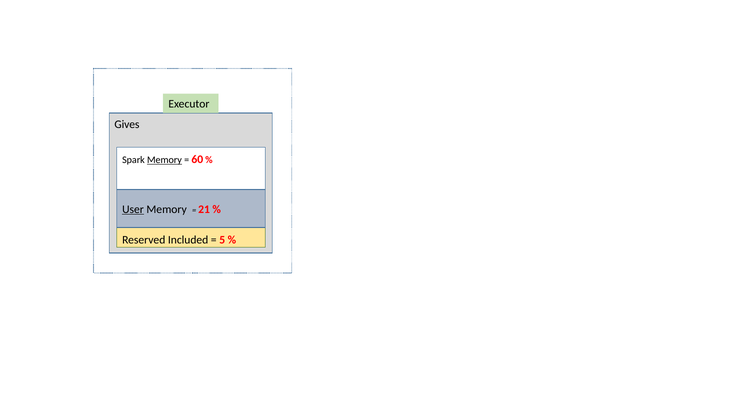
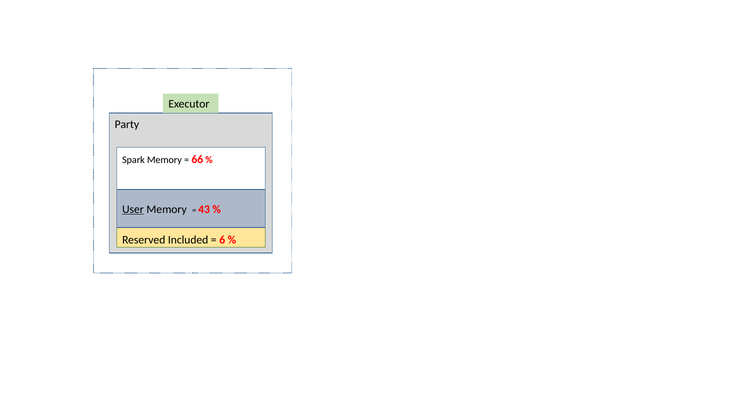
Gives: Gives -> Party
Memory at (164, 160) underline: present -> none
60: 60 -> 66
21: 21 -> 43
5: 5 -> 6
